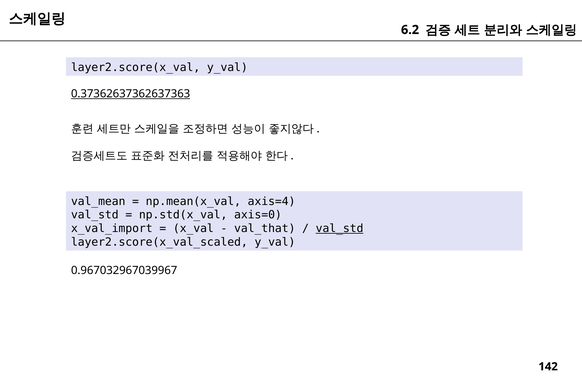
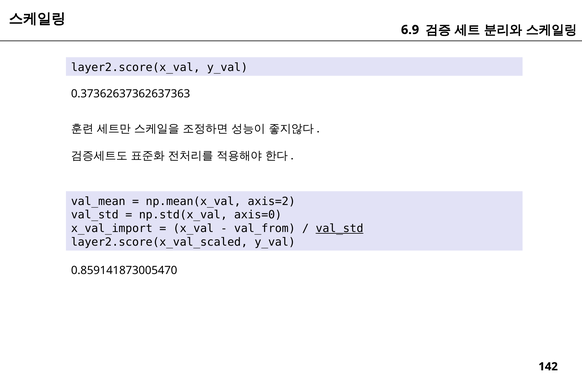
6.2: 6.2 -> 6.9
0.37362637362637363 underline: present -> none
axis=4: axis=4 -> axis=2
val_that: val_that -> val_from
0.967032967039967: 0.967032967039967 -> 0.859141873005470
